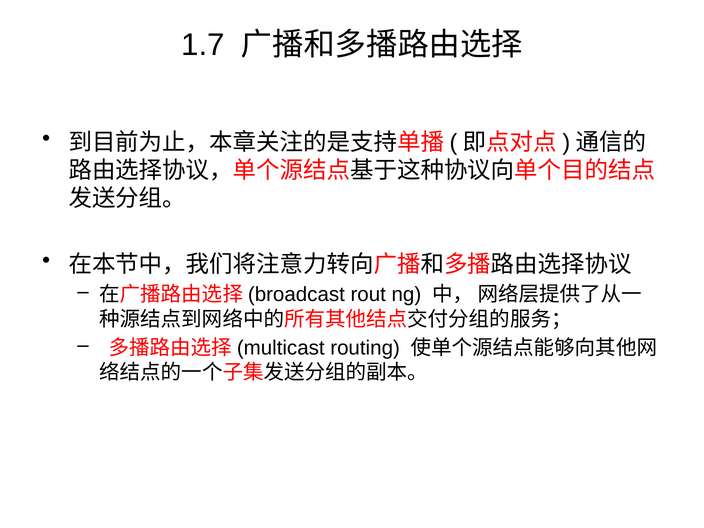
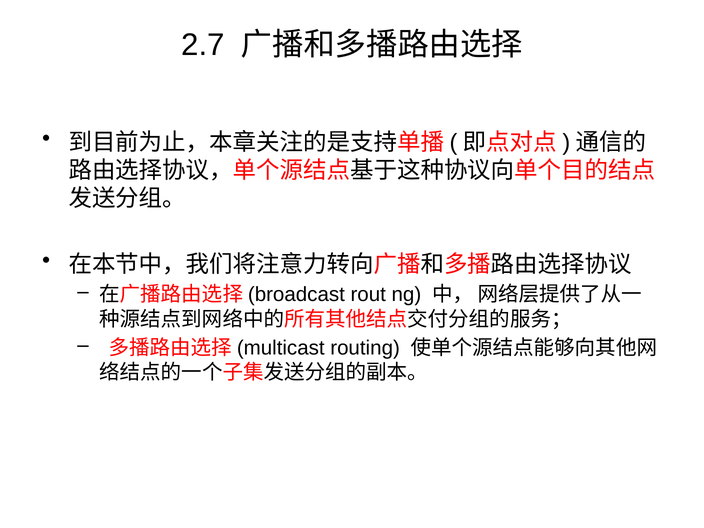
1.7: 1.7 -> 2.7
